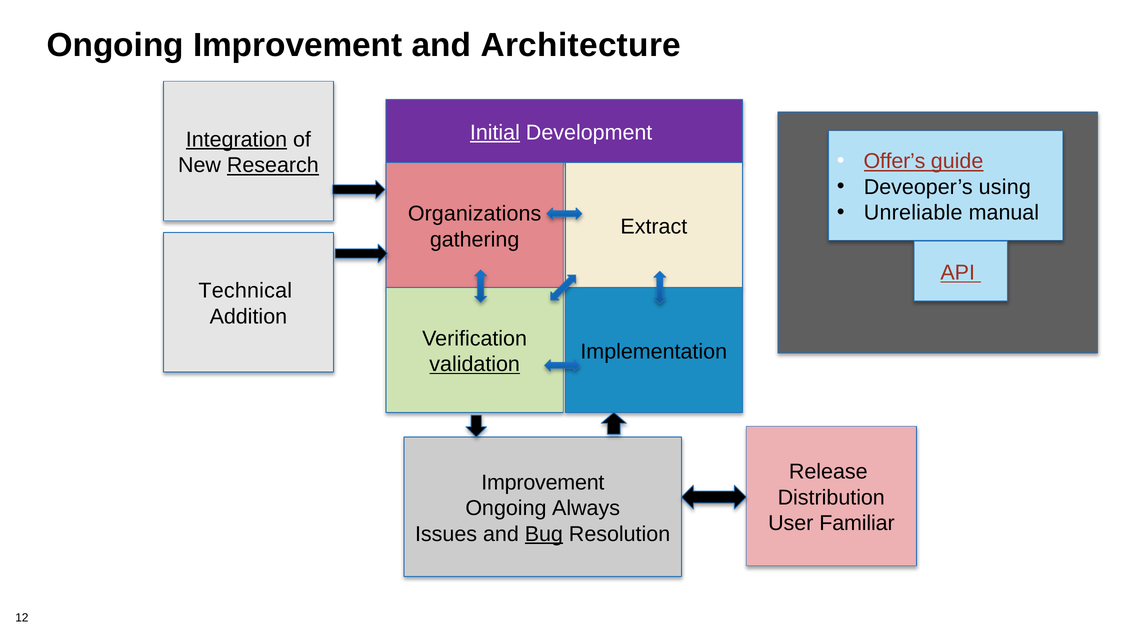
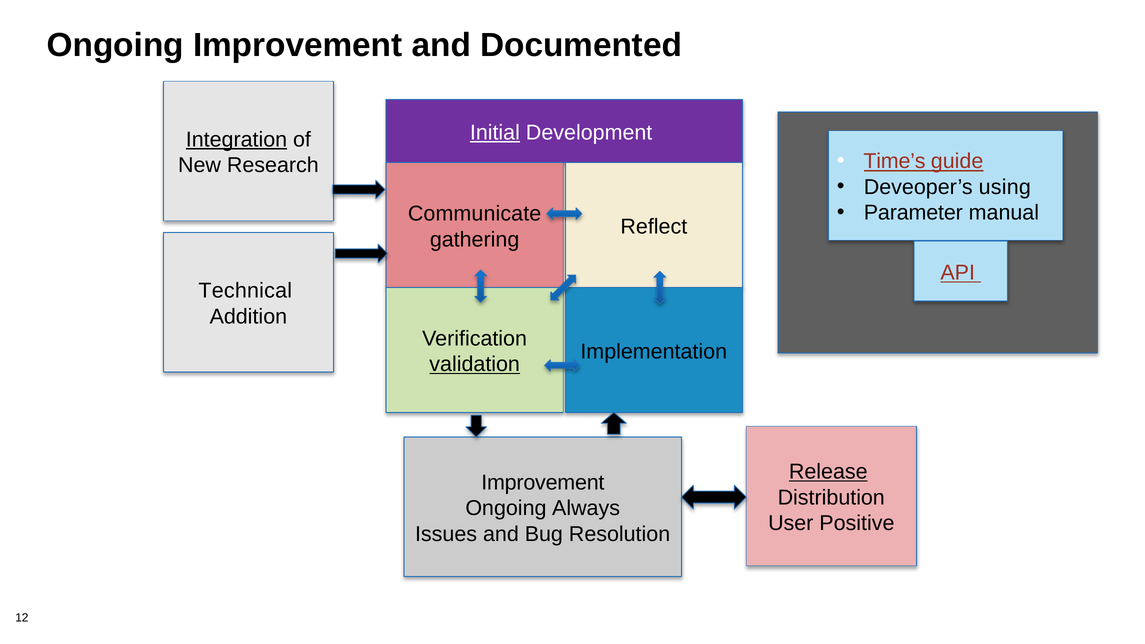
Architecture: Architecture -> Documented
Offer’s: Offer’s -> Time’s
Research underline: present -> none
Unreliable: Unreliable -> Parameter
Organizations: Organizations -> Communicate
Extract: Extract -> Reflect
Release underline: none -> present
Familiar: Familiar -> Positive
Bug underline: present -> none
